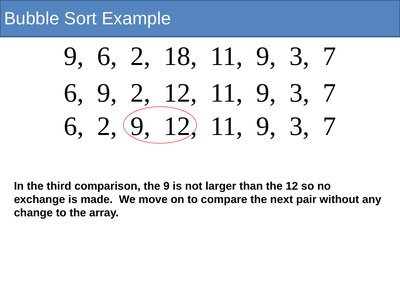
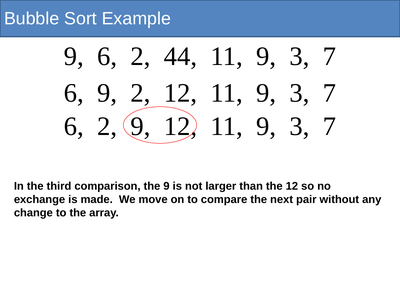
18: 18 -> 44
